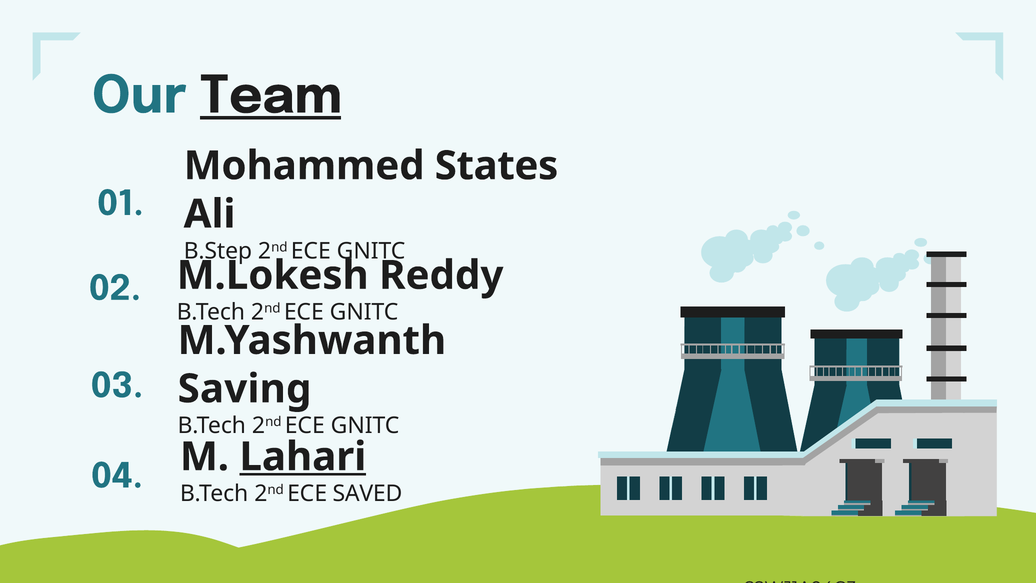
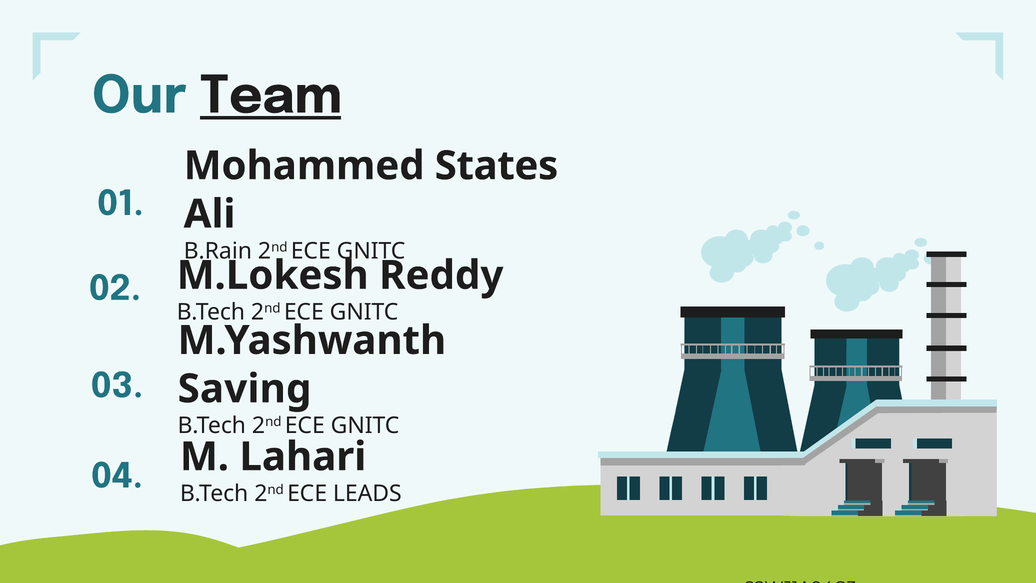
B.Step: B.Step -> B.Rain
Lahari underline: present -> none
SAVED: SAVED -> LEADS
